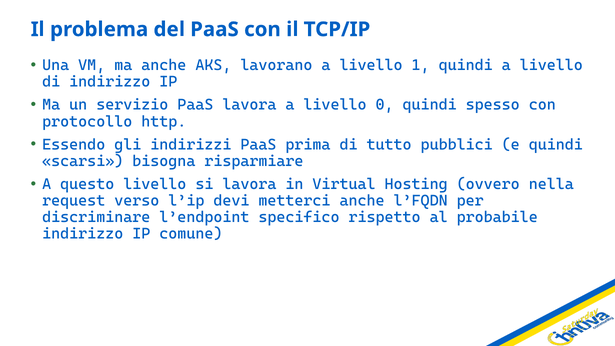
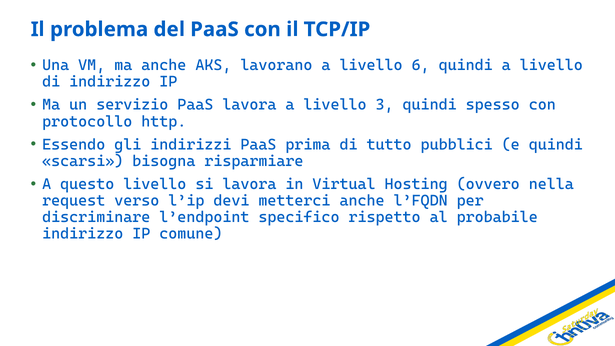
1: 1 -> 6
0: 0 -> 3
